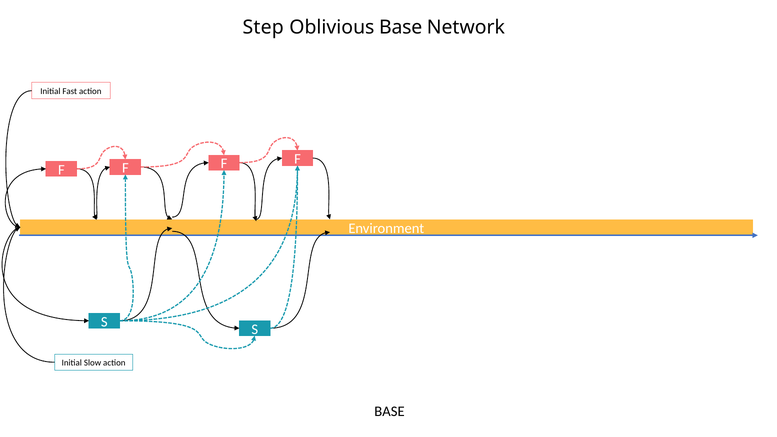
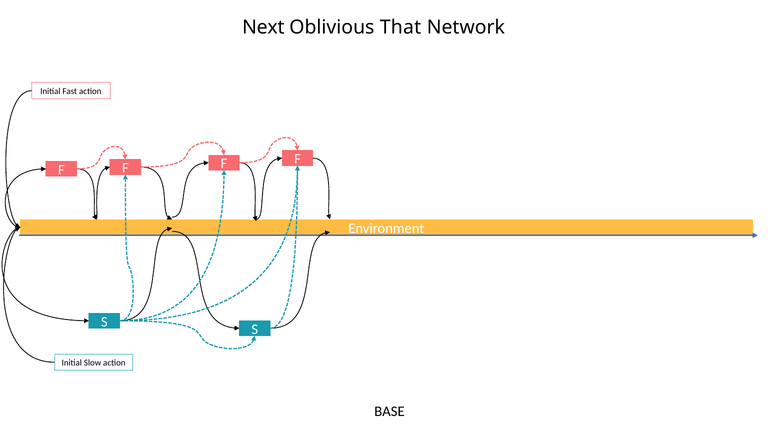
Step: Step -> Next
Oblivious Base: Base -> That
